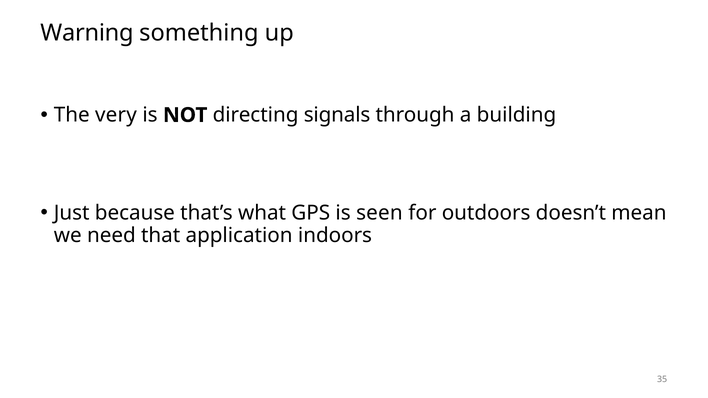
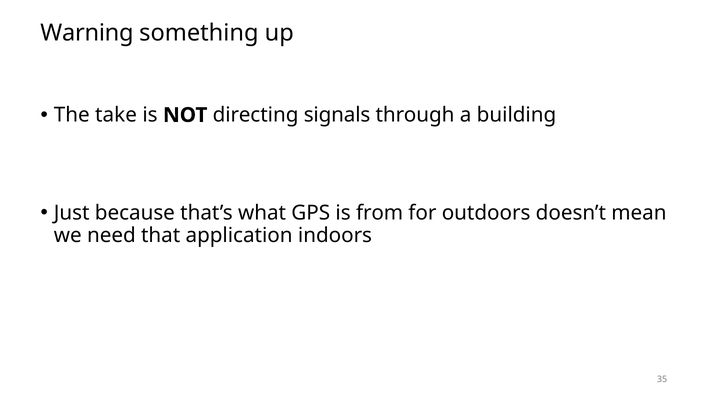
very: very -> take
seen: seen -> from
